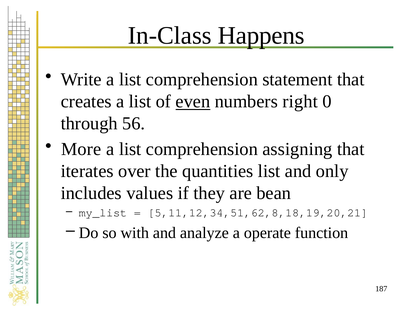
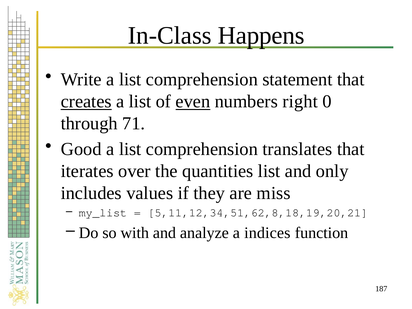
creates underline: none -> present
56: 56 -> 71
More: More -> Good
assigning: assigning -> translates
bean: bean -> miss
operate: operate -> indices
